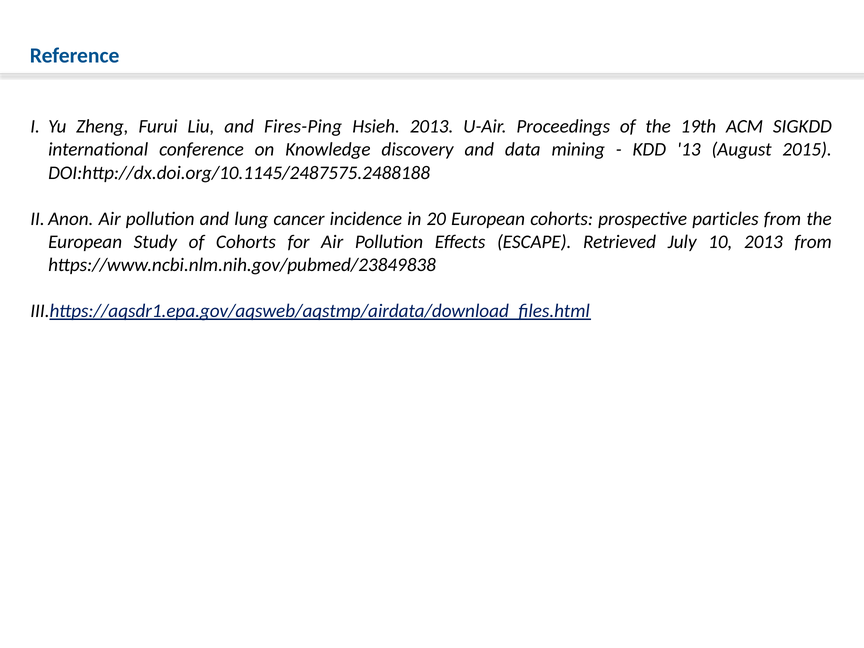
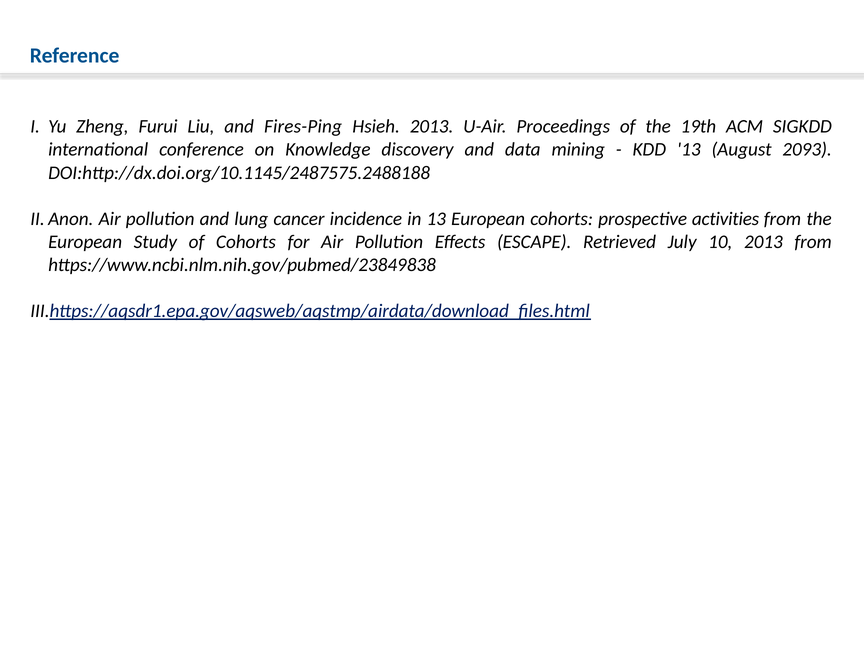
2015: 2015 -> 2093
in 20: 20 -> 13
particles: particles -> activities
